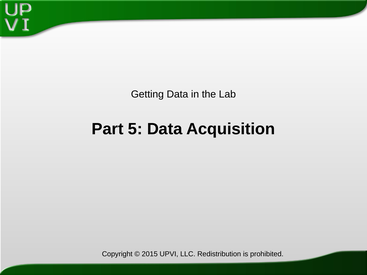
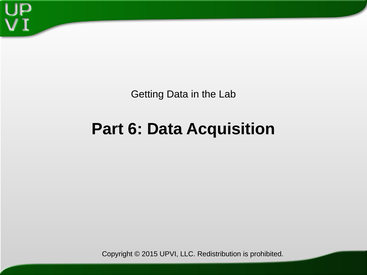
5: 5 -> 6
